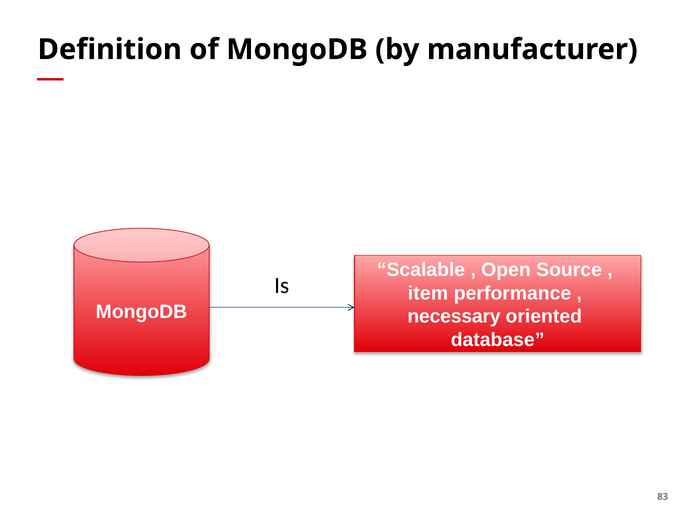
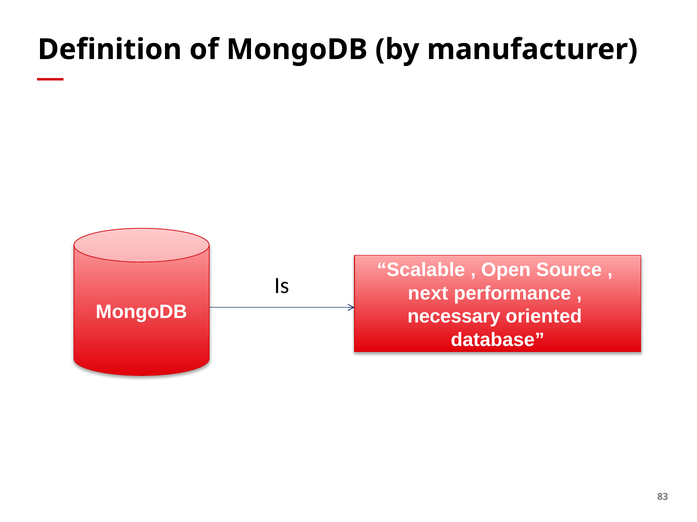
item: item -> next
